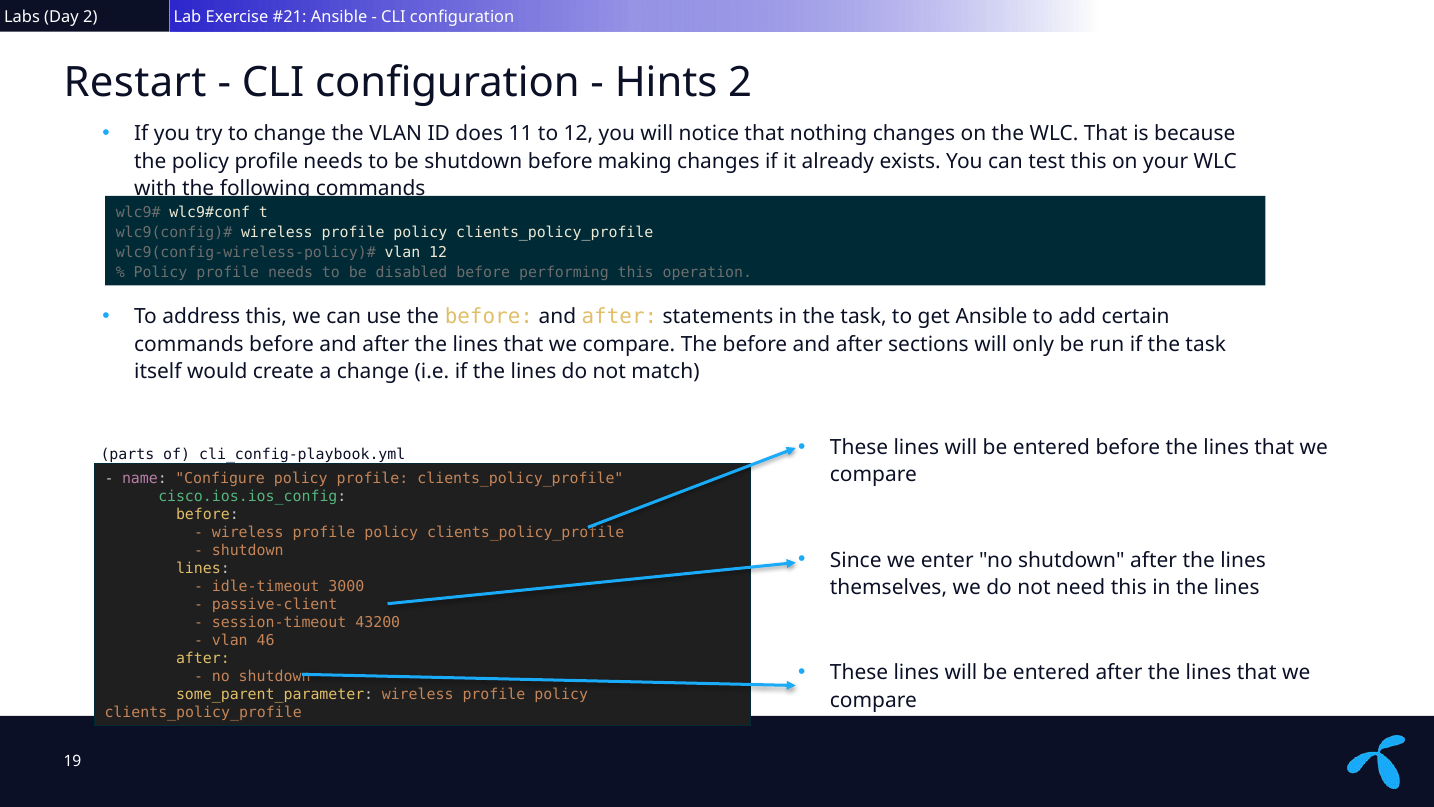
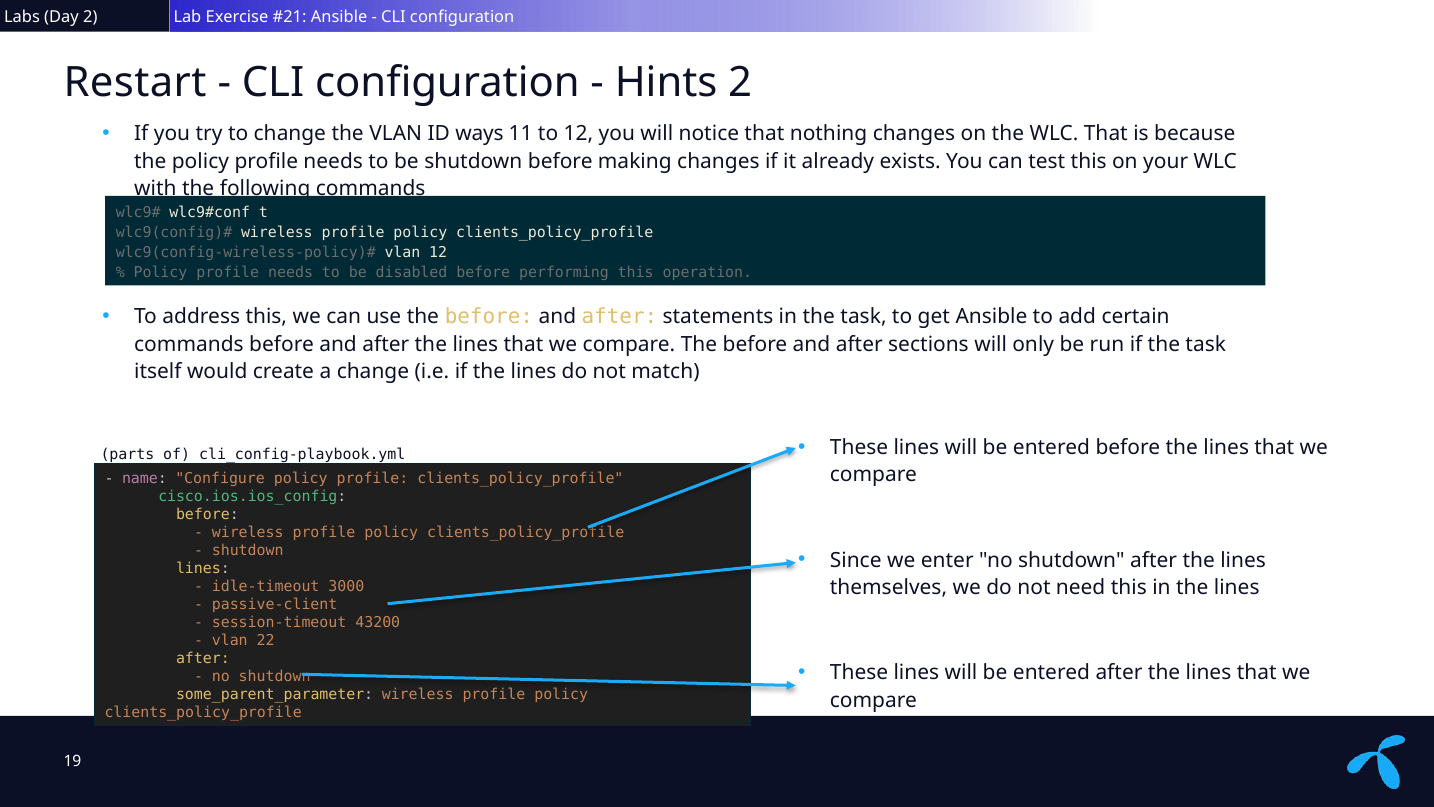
does: does -> ways
46: 46 -> 22
